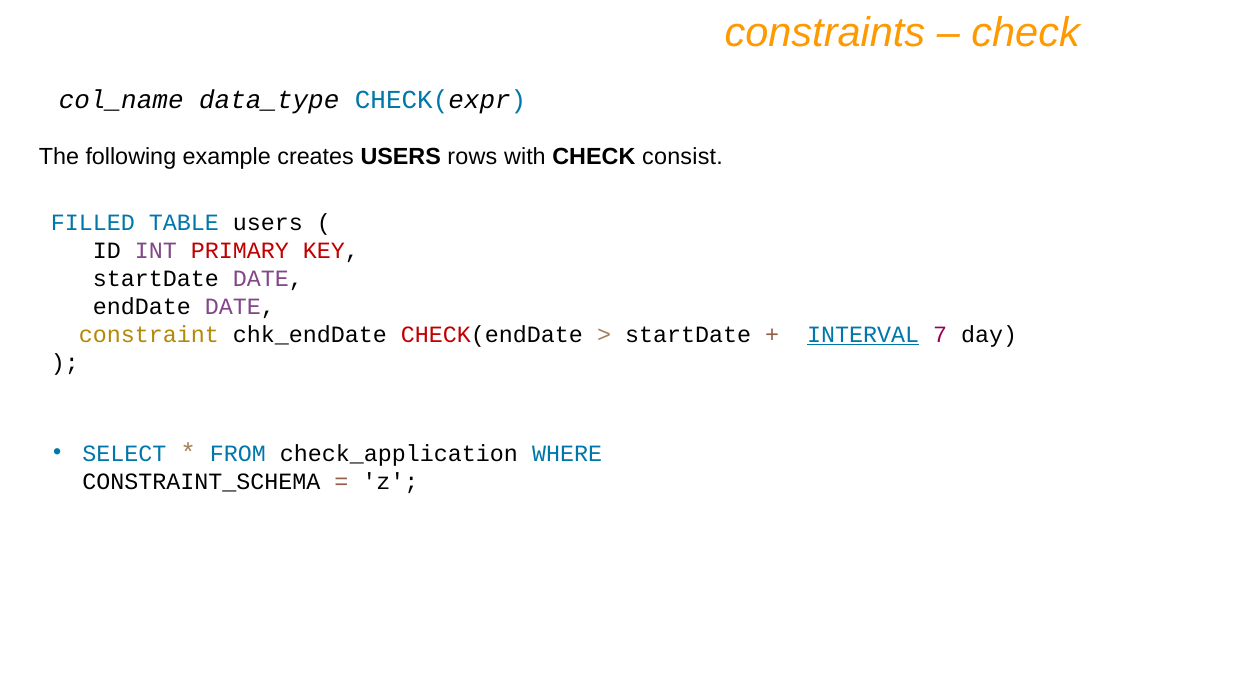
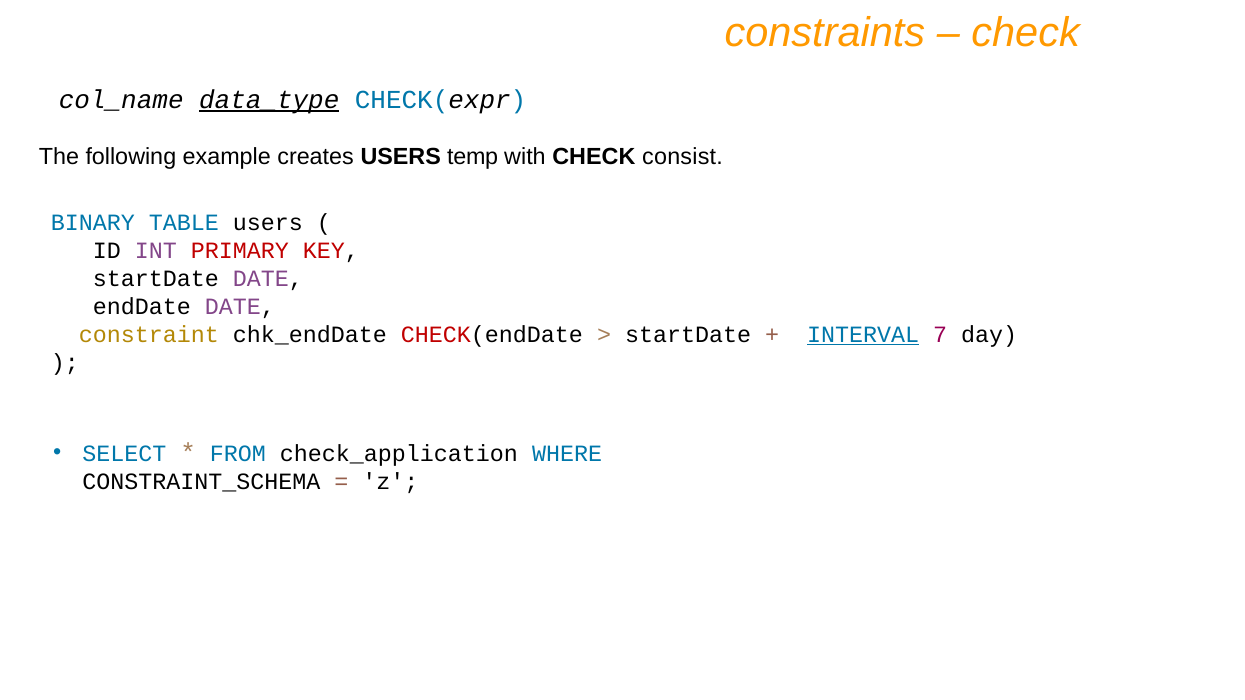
data_type underline: none -> present
rows: rows -> temp
FILLED: FILLED -> BINARY
